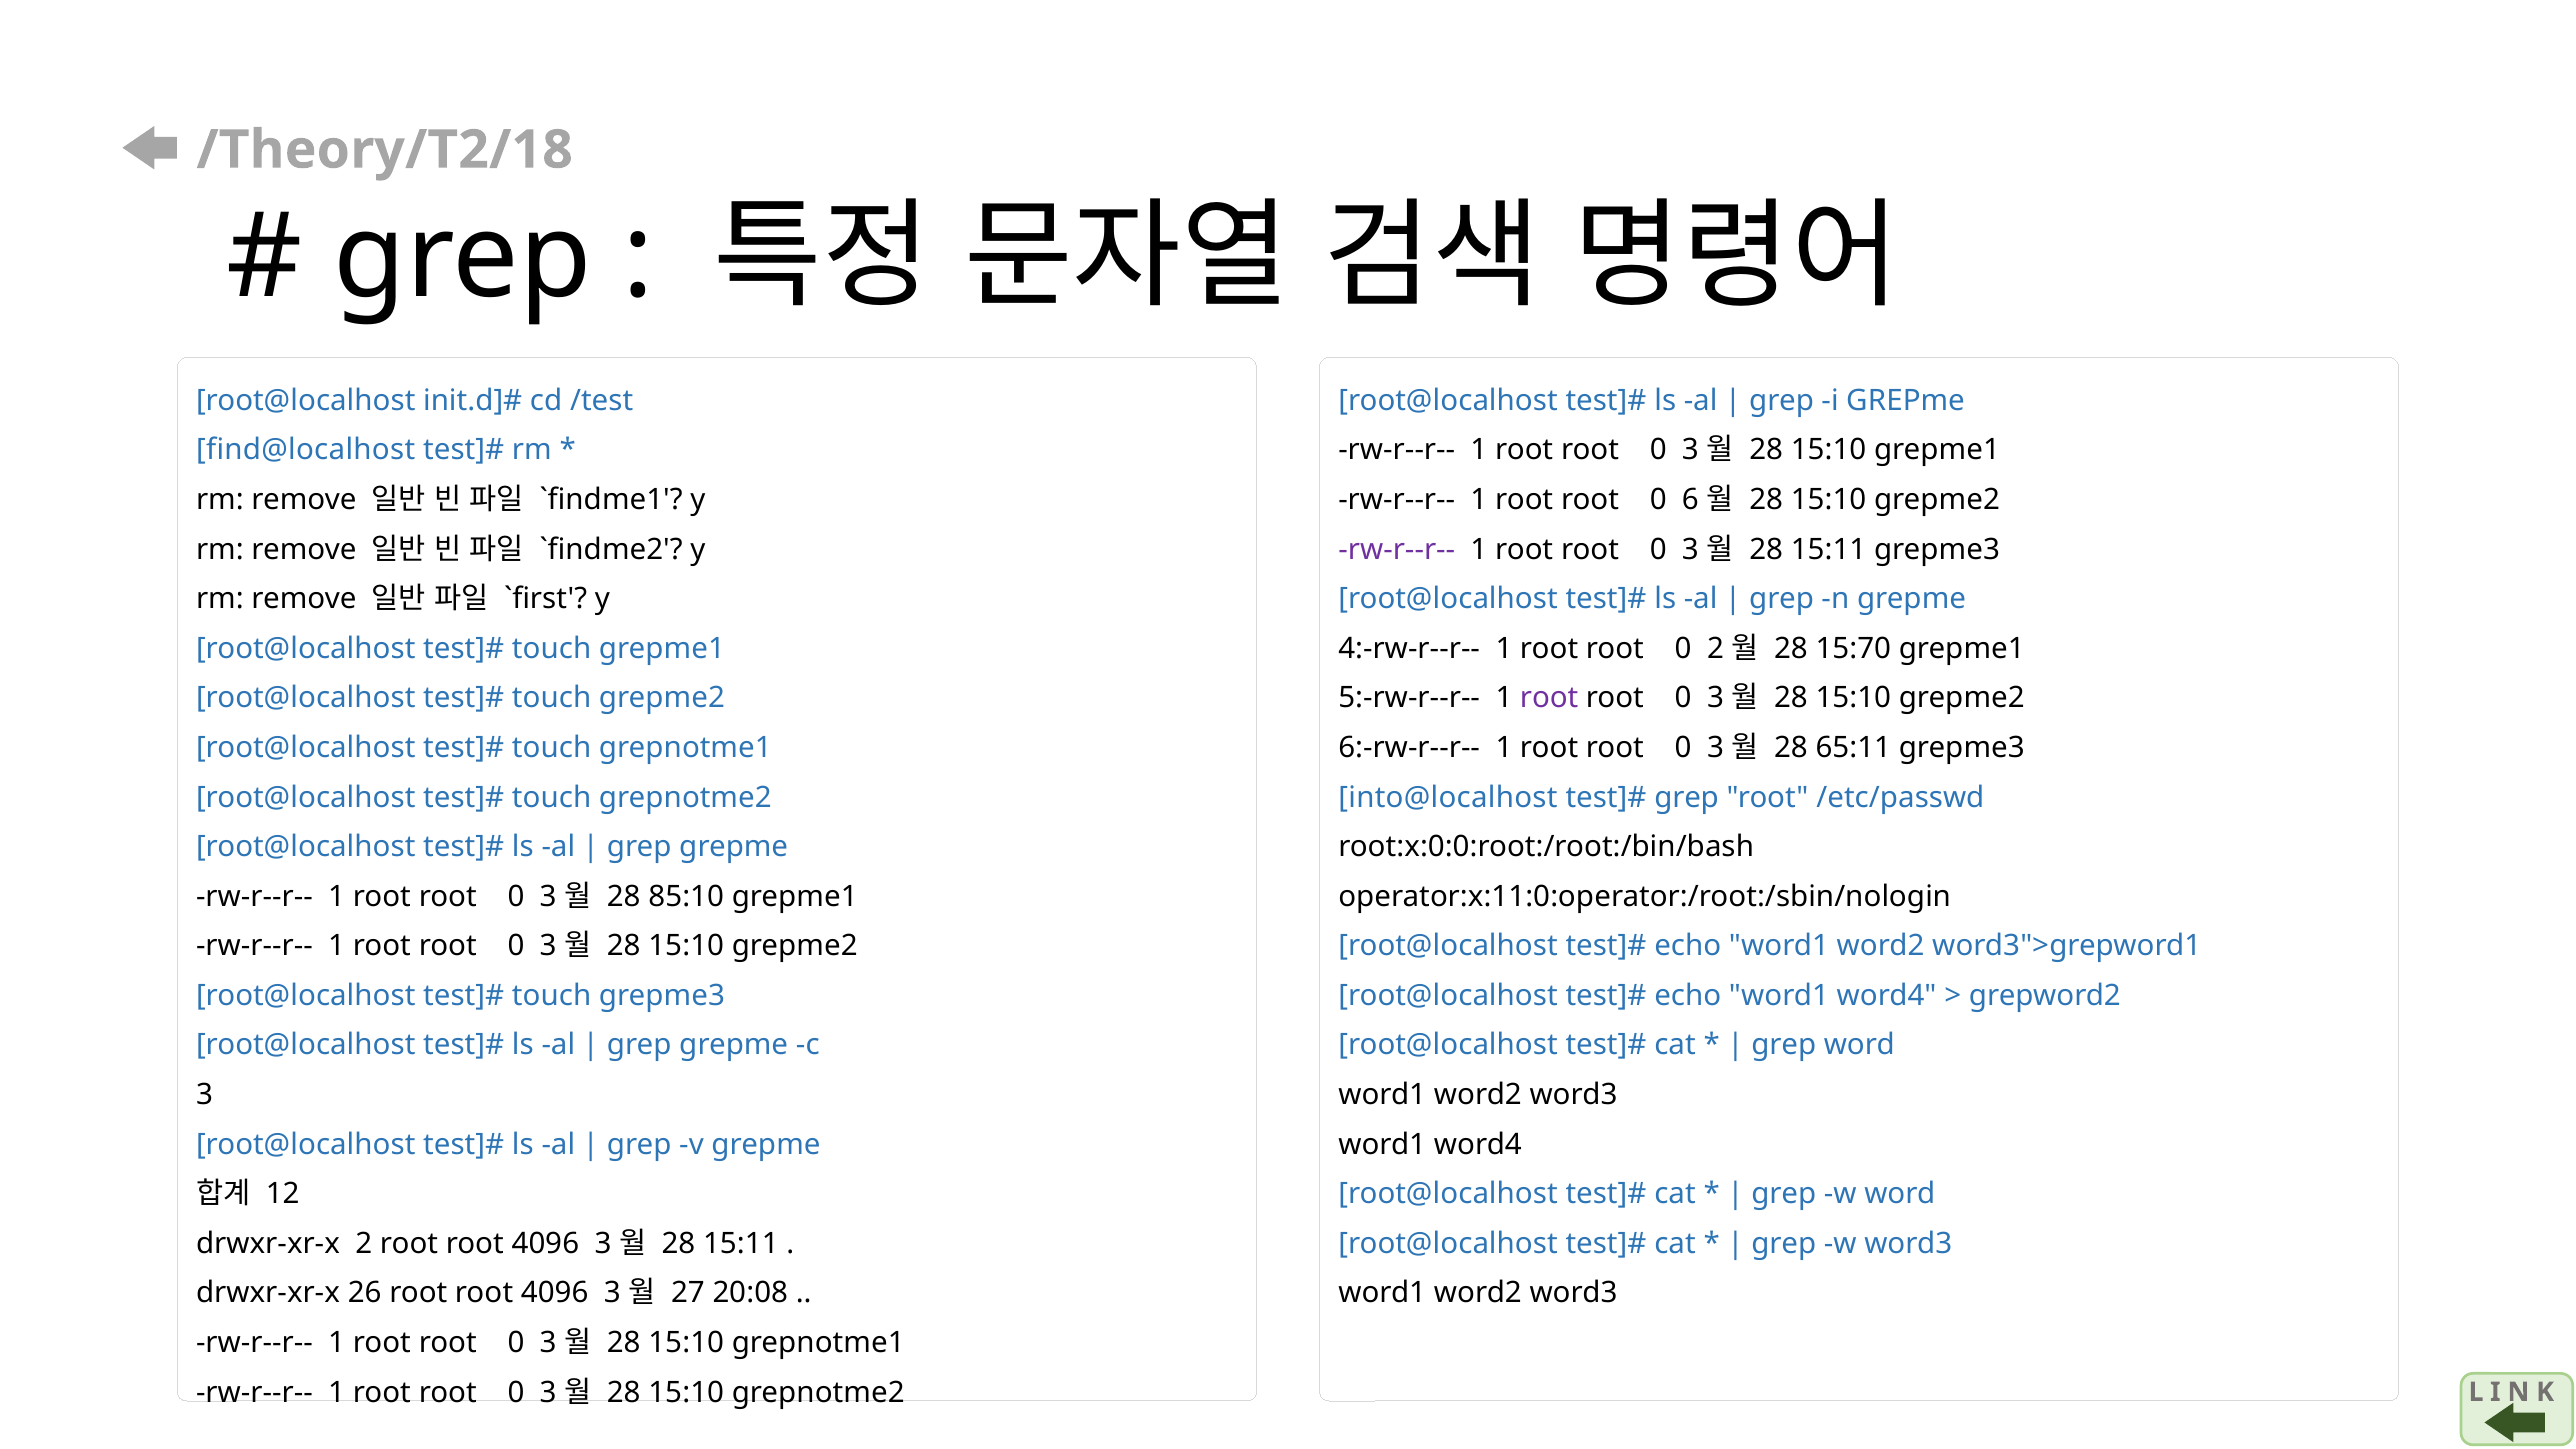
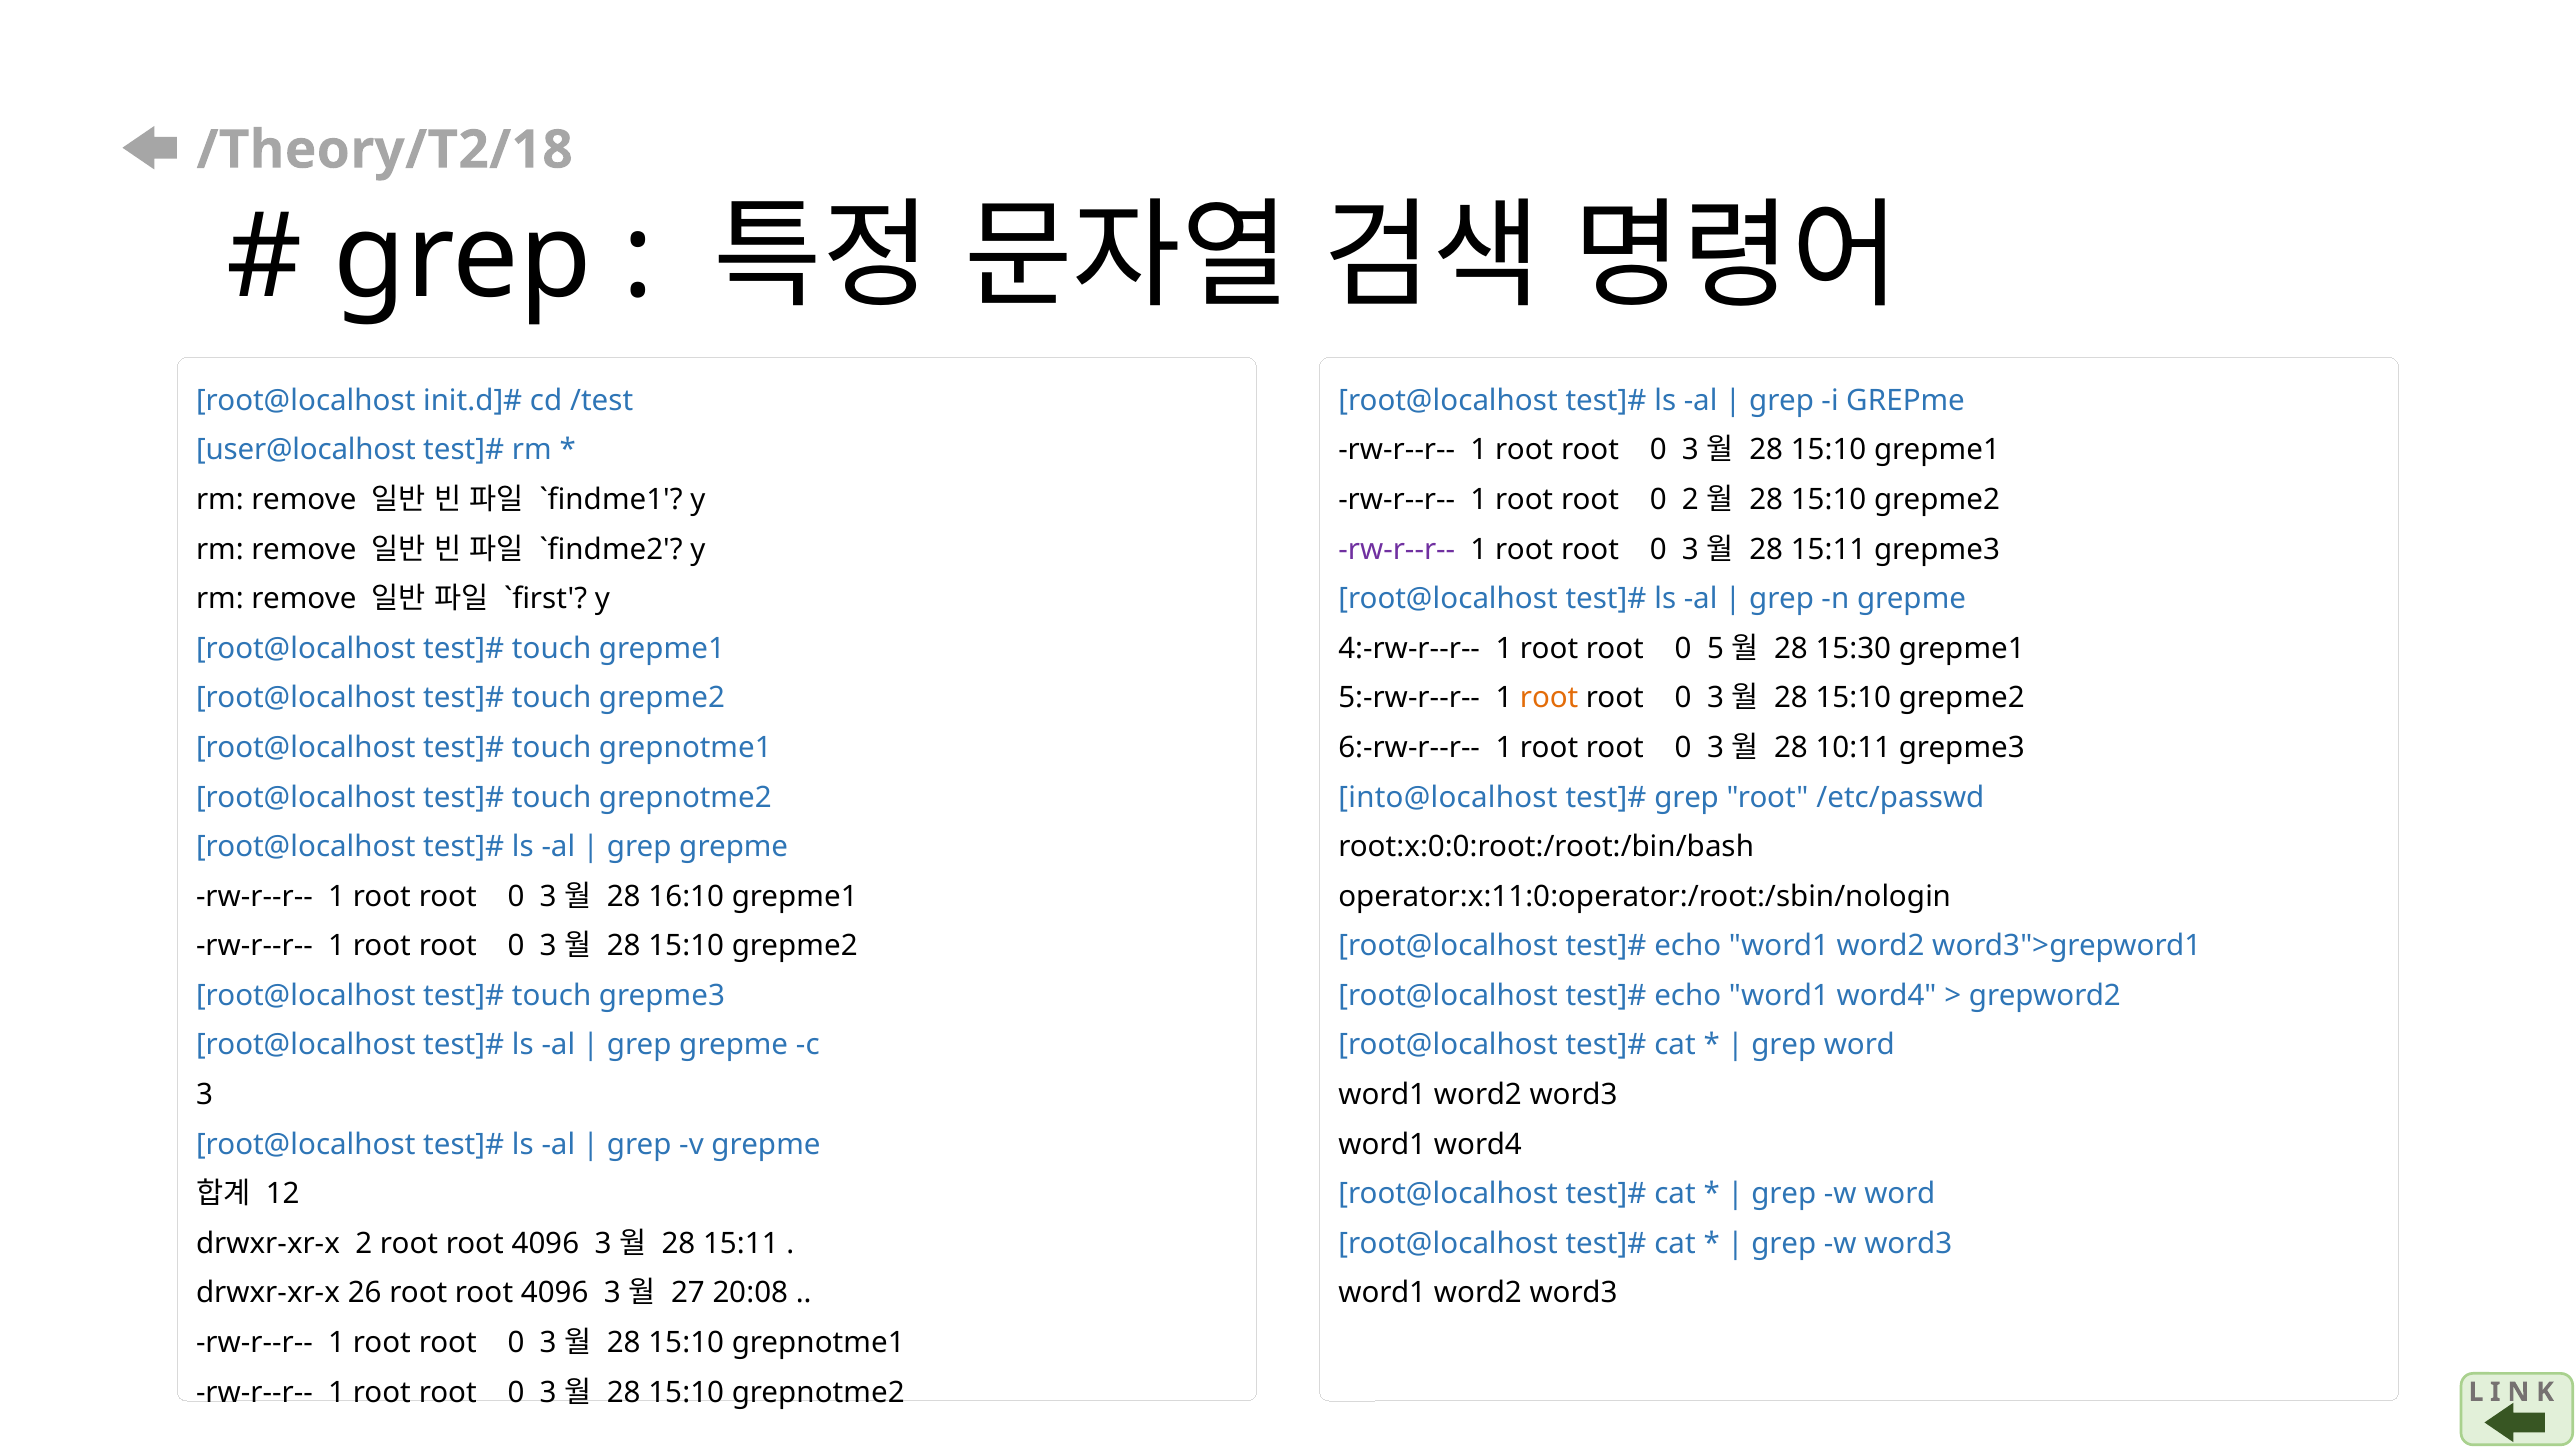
find@localhost: find@localhost -> user@localhost
0 6: 6 -> 2
0 2: 2 -> 5
15:70: 15:70 -> 15:30
root at (1549, 698) colour: purple -> orange
65:11: 65:11 -> 10:11
85:10: 85:10 -> 16:10
